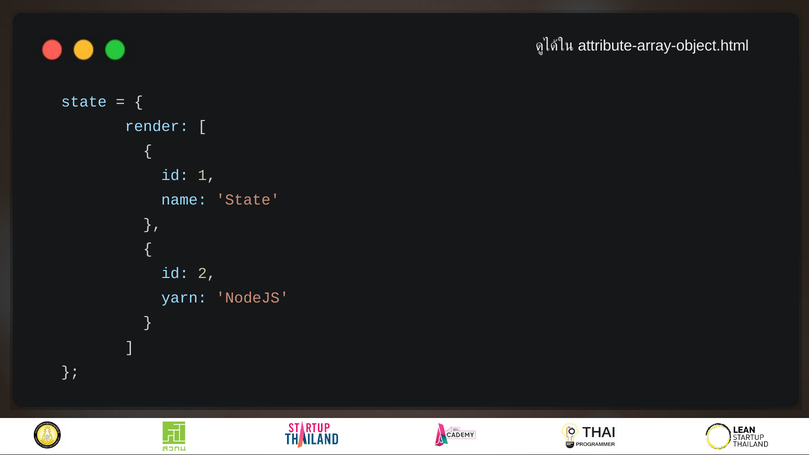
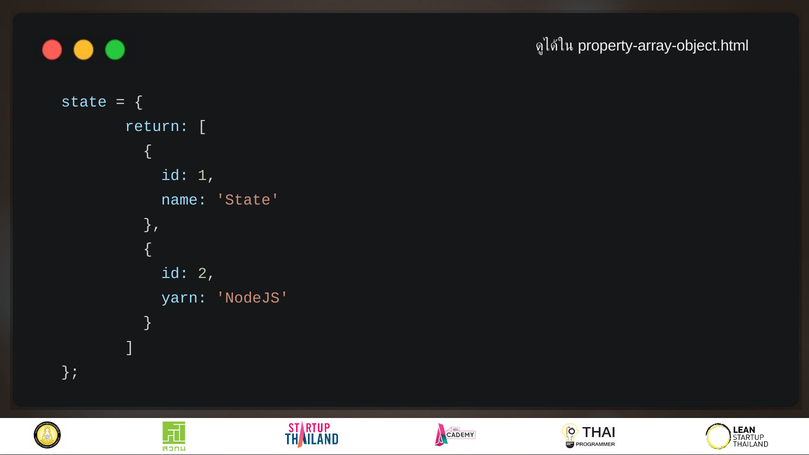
attribute-array-object.html: attribute-array-object.html -> property-array-object.html
render: render -> return
